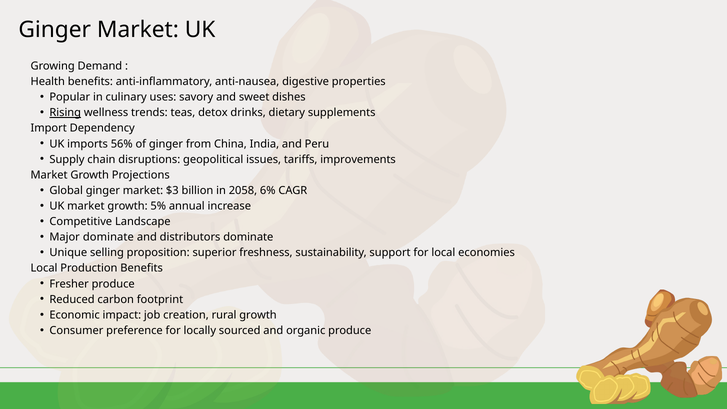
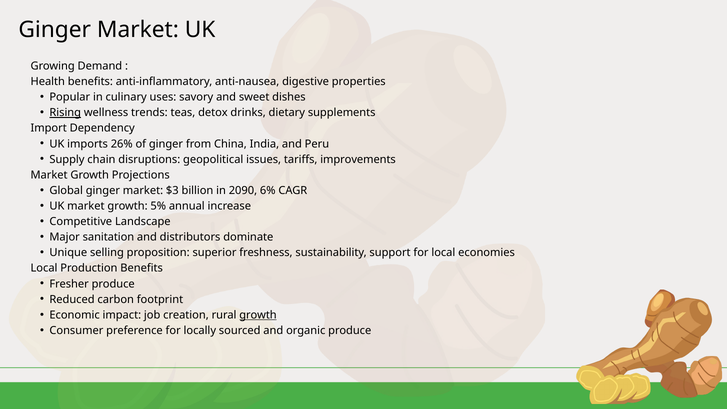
56%: 56% -> 26%
2058: 2058 -> 2090
Major dominate: dominate -> sanitation
growth at (258, 315) underline: none -> present
